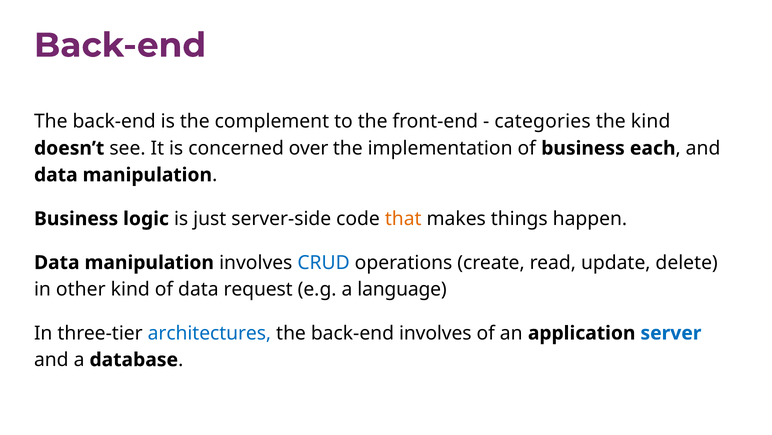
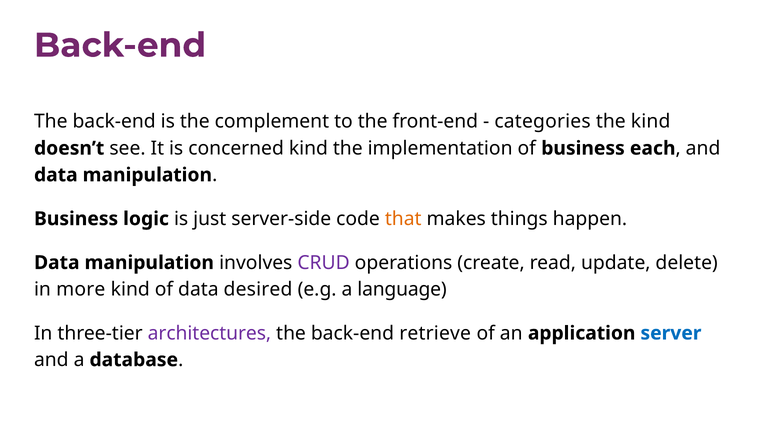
concerned over: over -> kind
CRUD colour: blue -> purple
other: other -> more
request: request -> desired
architectures colour: blue -> purple
back-end involves: involves -> retrieve
